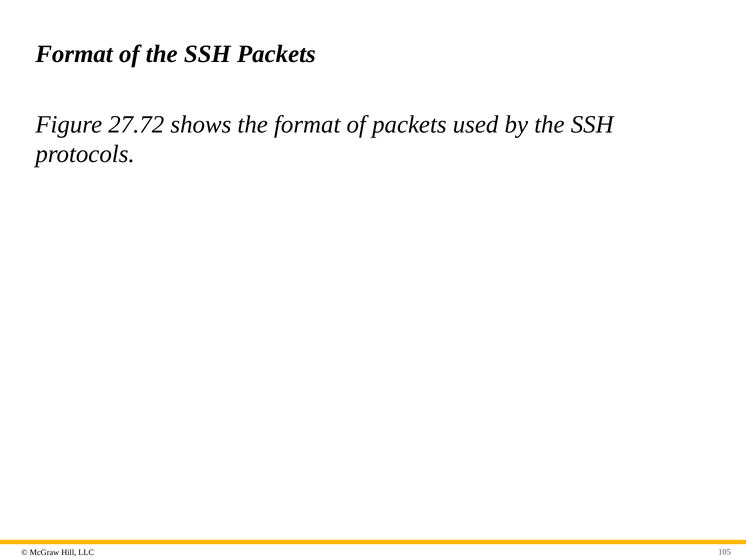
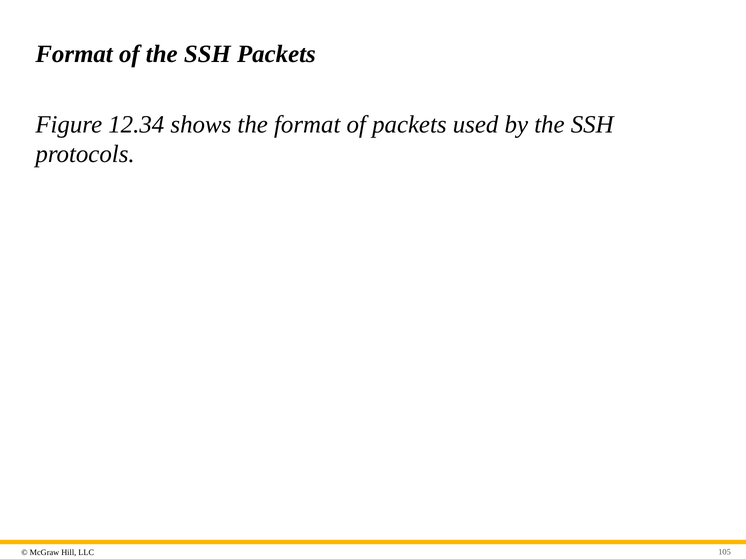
27.72: 27.72 -> 12.34
